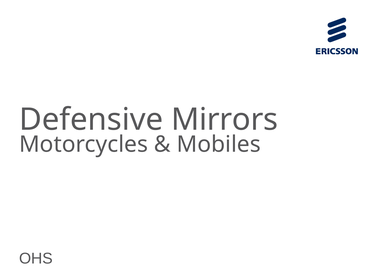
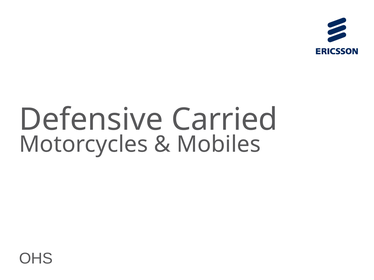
Mirrors: Mirrors -> Carried
